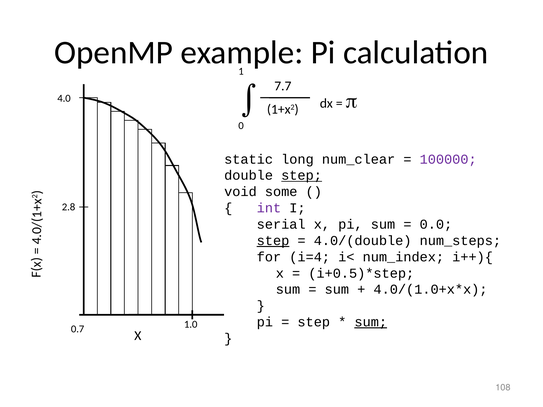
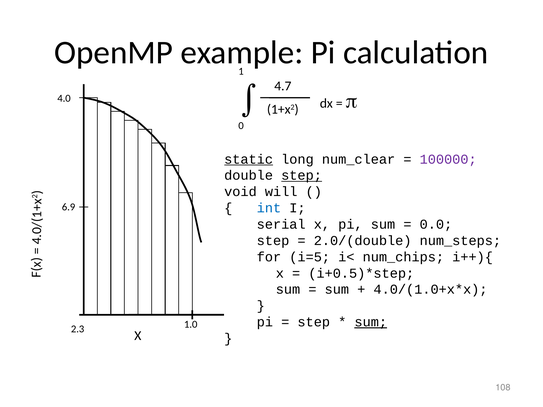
7.7: 7.7 -> 4.7
static underline: none -> present
some: some -> will
2.8: 2.8 -> 6.9
int colour: purple -> blue
step at (273, 241) underline: present -> none
4.0/(double: 4.0/(double -> 2.0/(double
i=4: i=4 -> i=5
num_index: num_index -> num_chips
0.7: 0.7 -> 2.3
